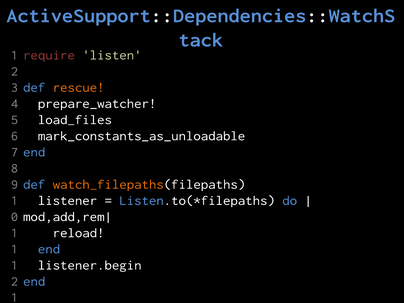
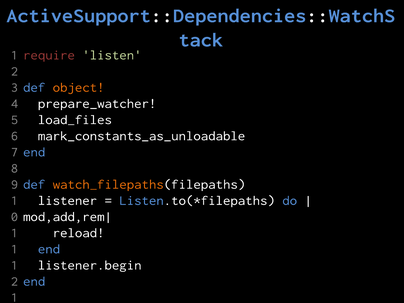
rescue: rescue -> object
